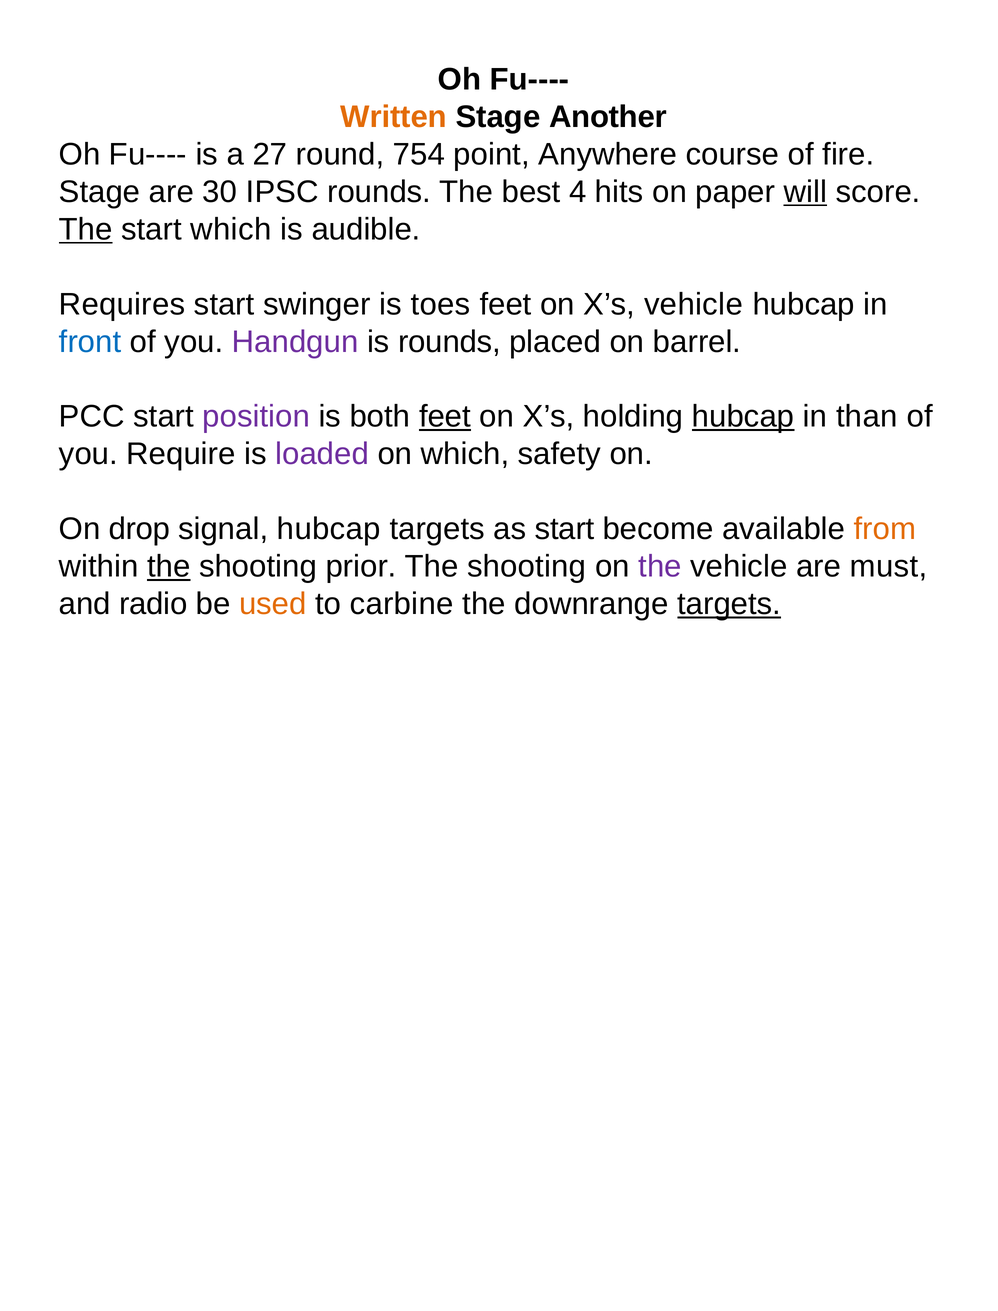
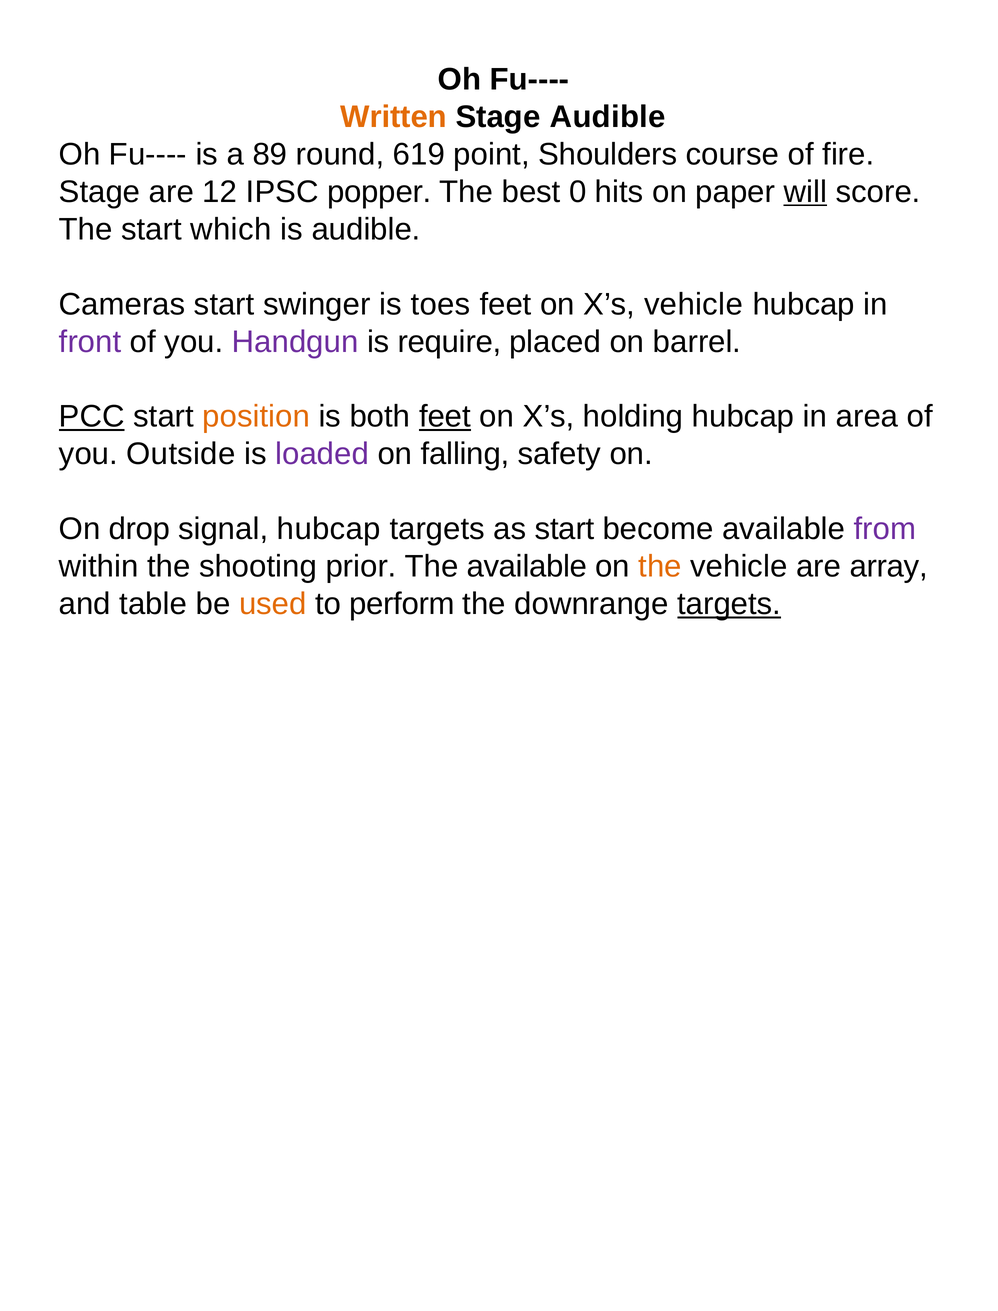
Stage Another: Another -> Audible
27: 27 -> 89
754: 754 -> 619
Anywhere: Anywhere -> Shoulders
30: 30 -> 12
IPSC rounds: rounds -> popper
4: 4 -> 0
The at (86, 229) underline: present -> none
Requires: Requires -> Cameras
front colour: blue -> purple
is rounds: rounds -> require
PCC underline: none -> present
position colour: purple -> orange
hubcap at (743, 416) underline: present -> none
than: than -> area
Require: Require -> Outside
on which: which -> falling
from colour: orange -> purple
the at (169, 566) underline: present -> none
shooting at (527, 566): shooting -> available
the at (660, 566) colour: purple -> orange
must: must -> array
radio: radio -> table
carbine: carbine -> perform
